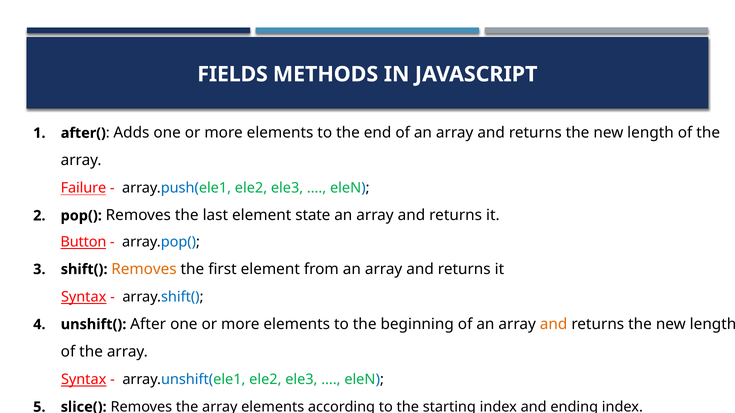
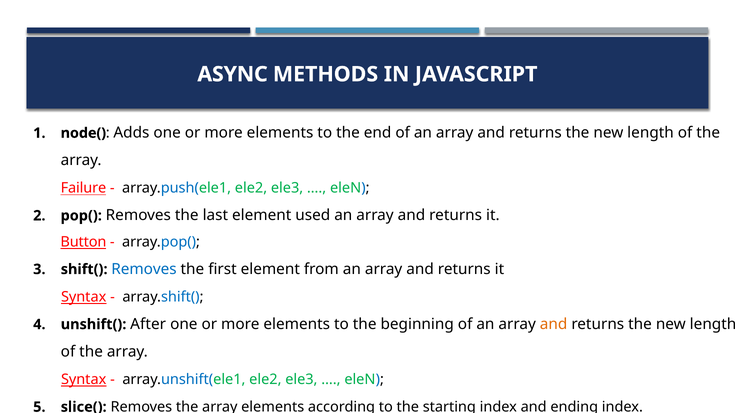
FIELDS: FIELDS -> ASYNC
after(: after( -> node(
state: state -> used
Removes at (144, 269) colour: orange -> blue
